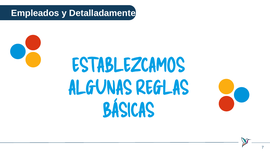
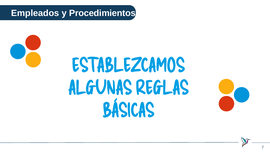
Detalladamente: Detalladamente -> Procedimientos
